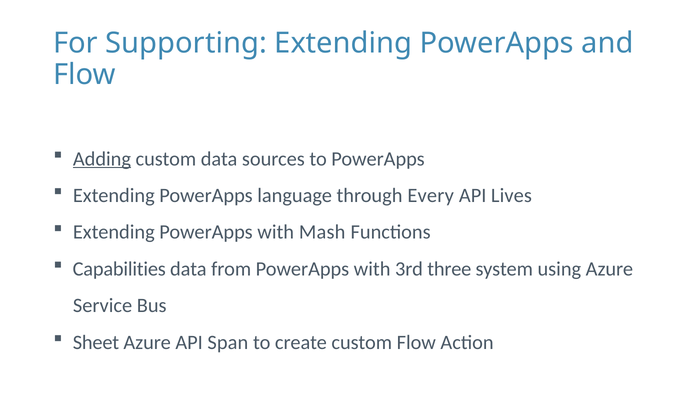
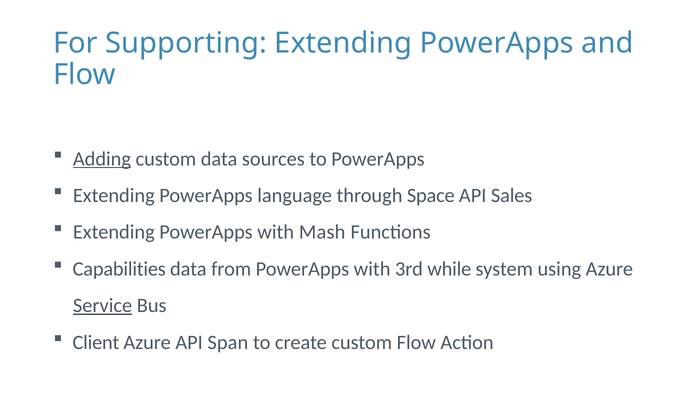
Every: Every -> Space
Lives: Lives -> Sales
three: three -> while
Service underline: none -> present
Sheet: Sheet -> Client
